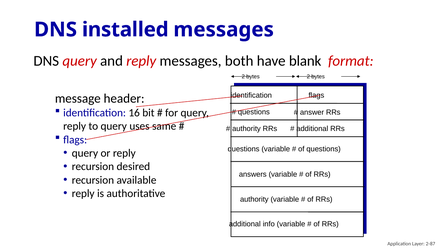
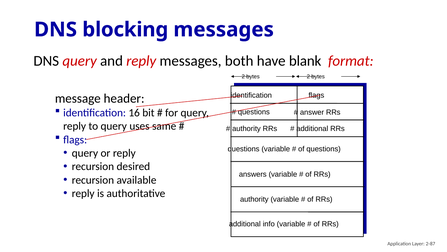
installed: installed -> blocking
